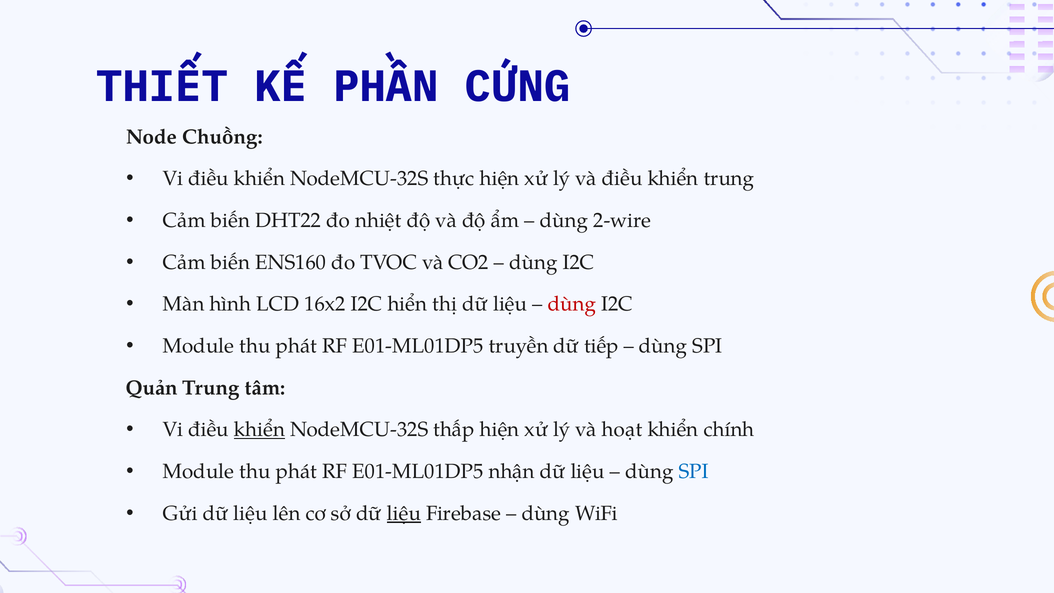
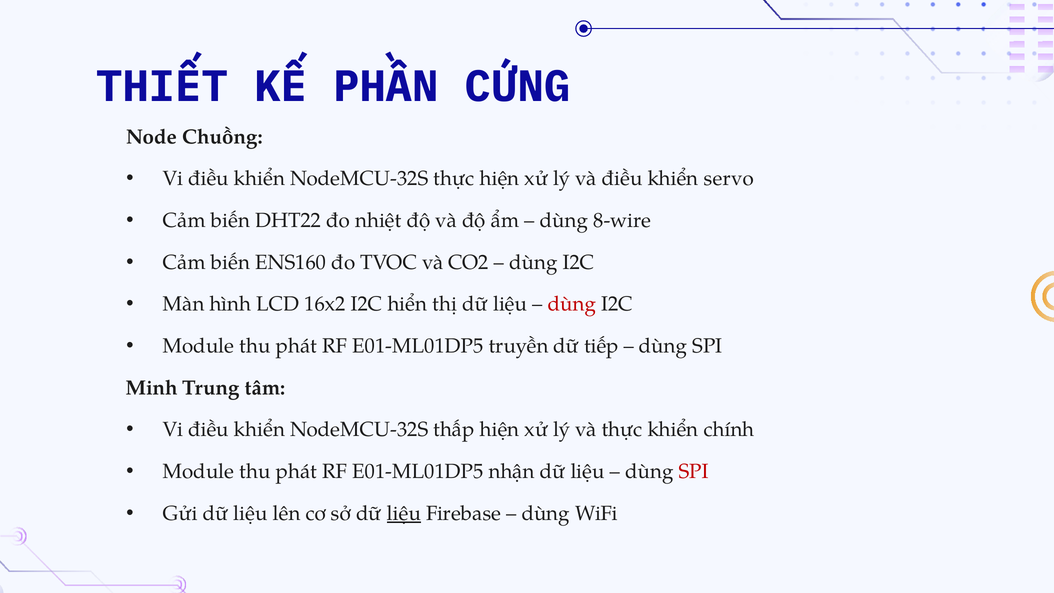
khiển trung: trung -> servo
2-wire: 2-wire -> 8-wire
Quản: Quản -> Minh
khiển at (259, 430) underline: present -> none
và hoạt: hoạt -> thực
SPI at (694, 471) colour: blue -> red
